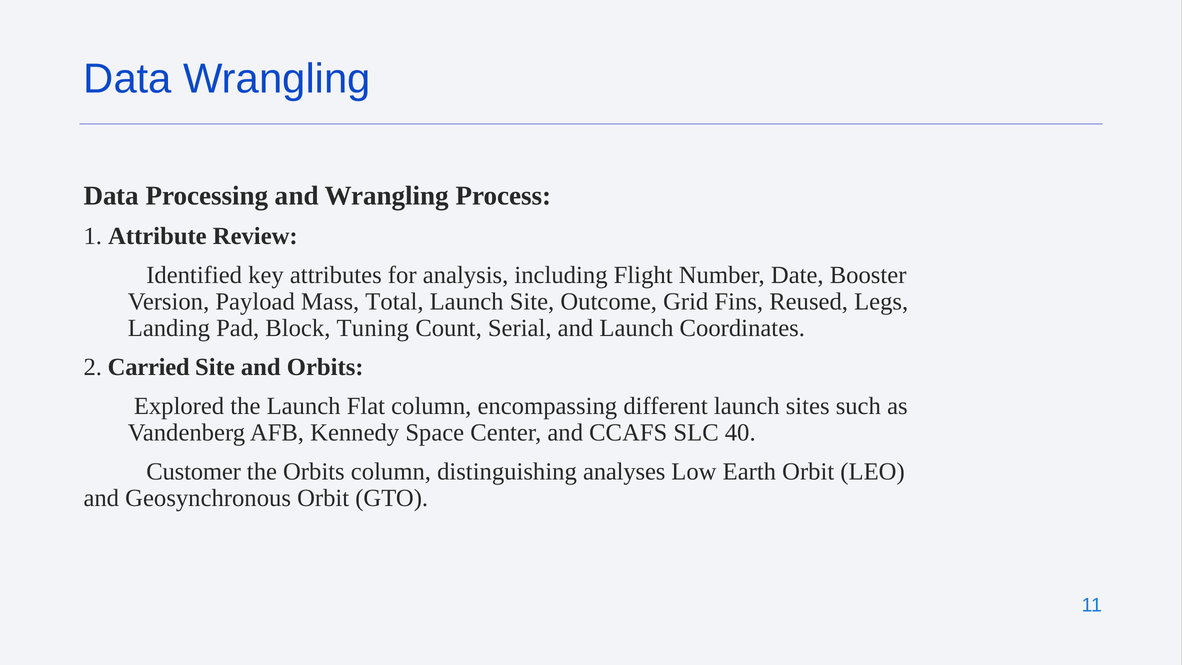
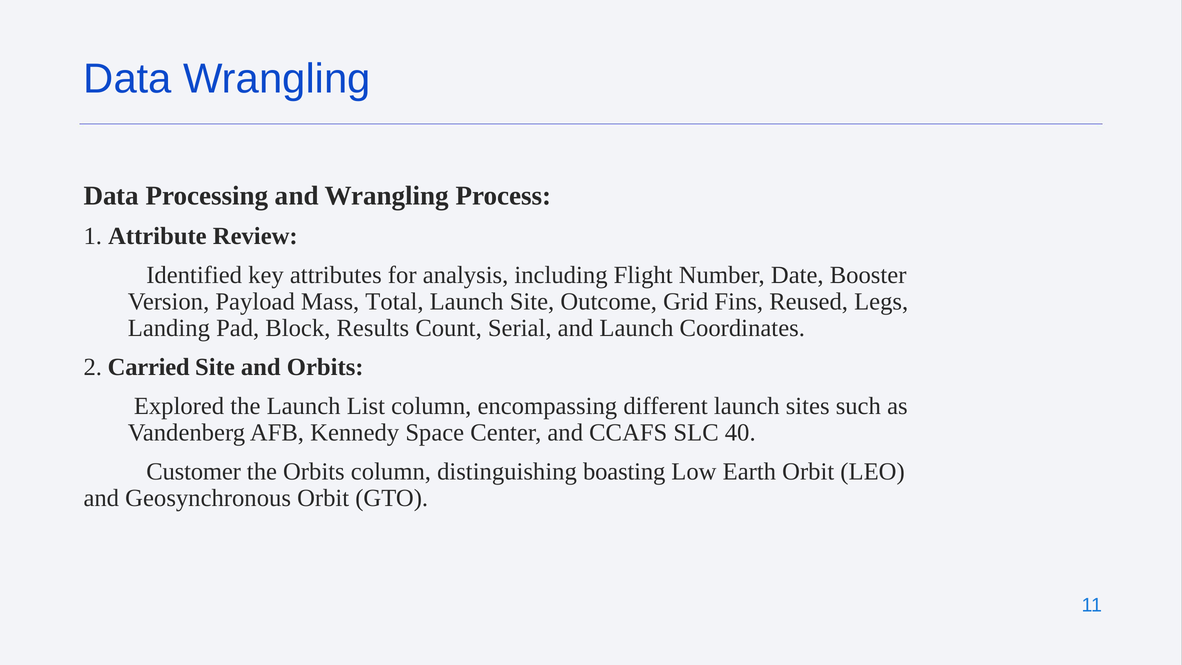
Tuning: Tuning -> Results
Flat: Flat -> List
analyses: analyses -> boasting
